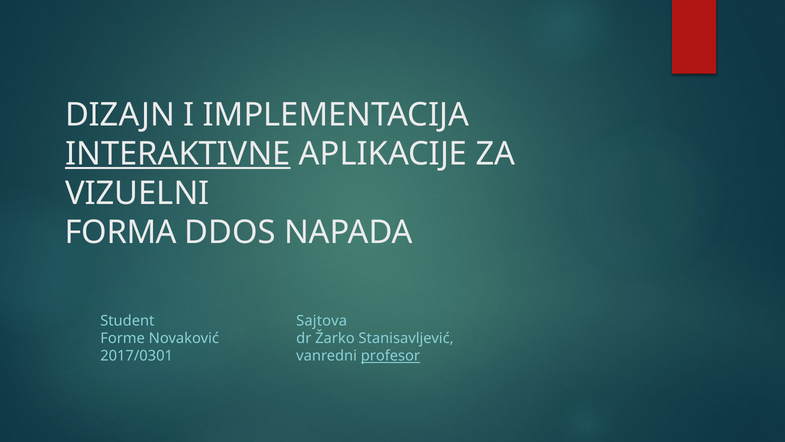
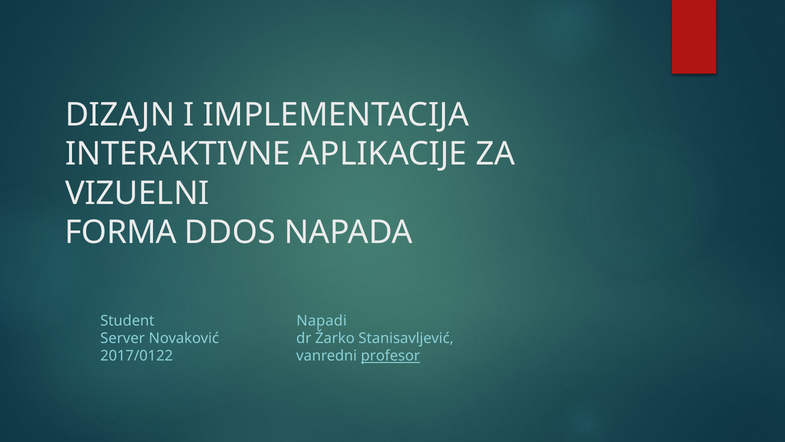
INTERAKTIVNE underline: present -> none
Sajtova: Sajtova -> Napadi
Forme: Forme -> Server
2017/0301: 2017/0301 -> 2017/0122
